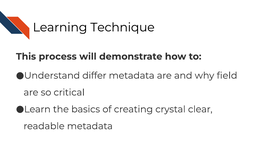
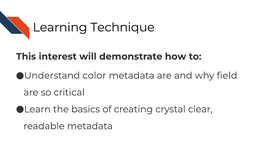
process: process -> interest
differ: differ -> color
